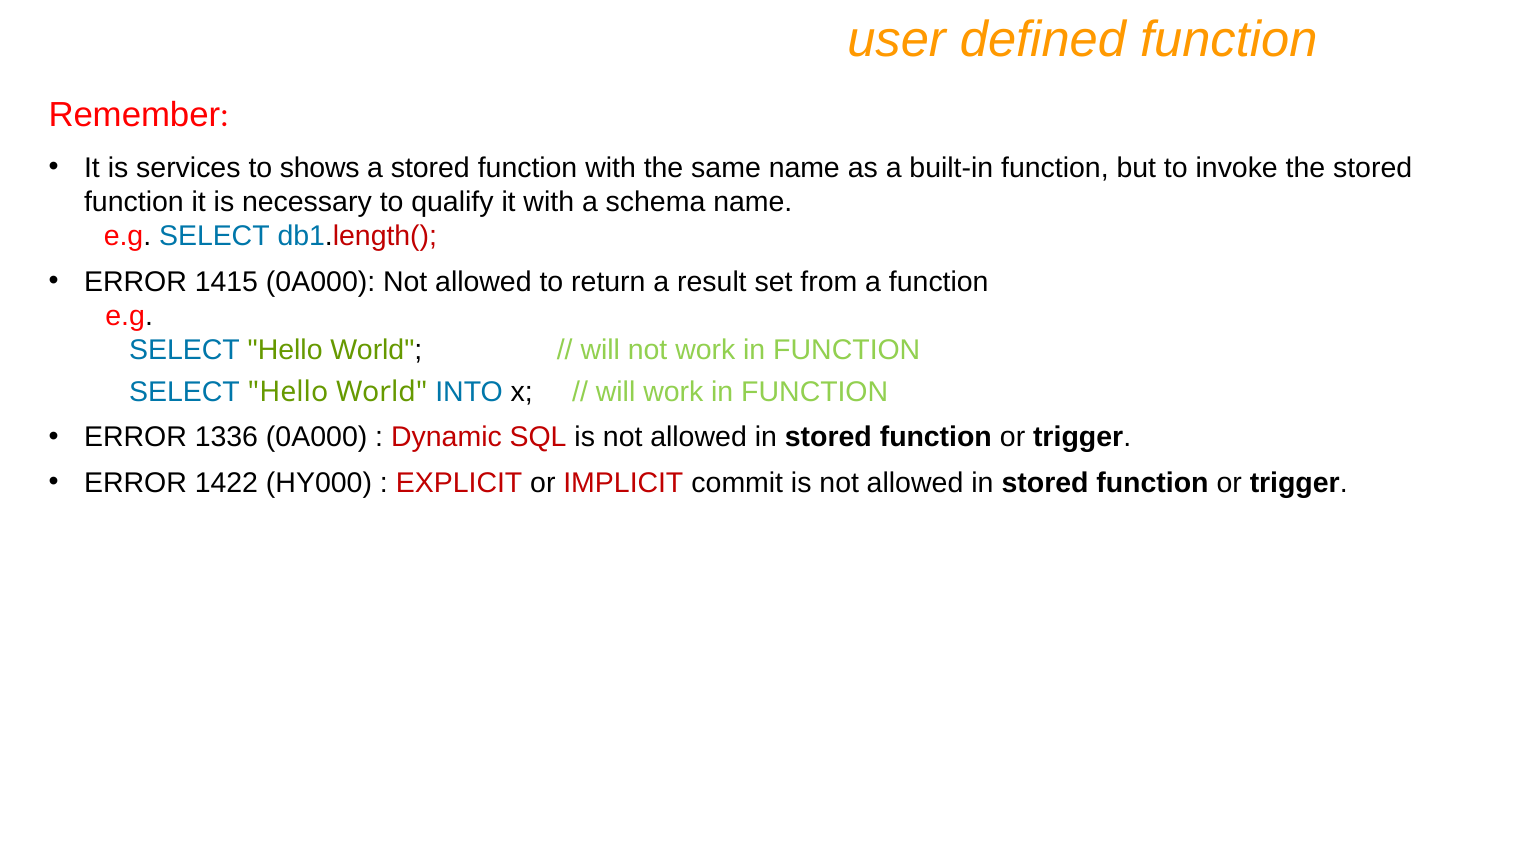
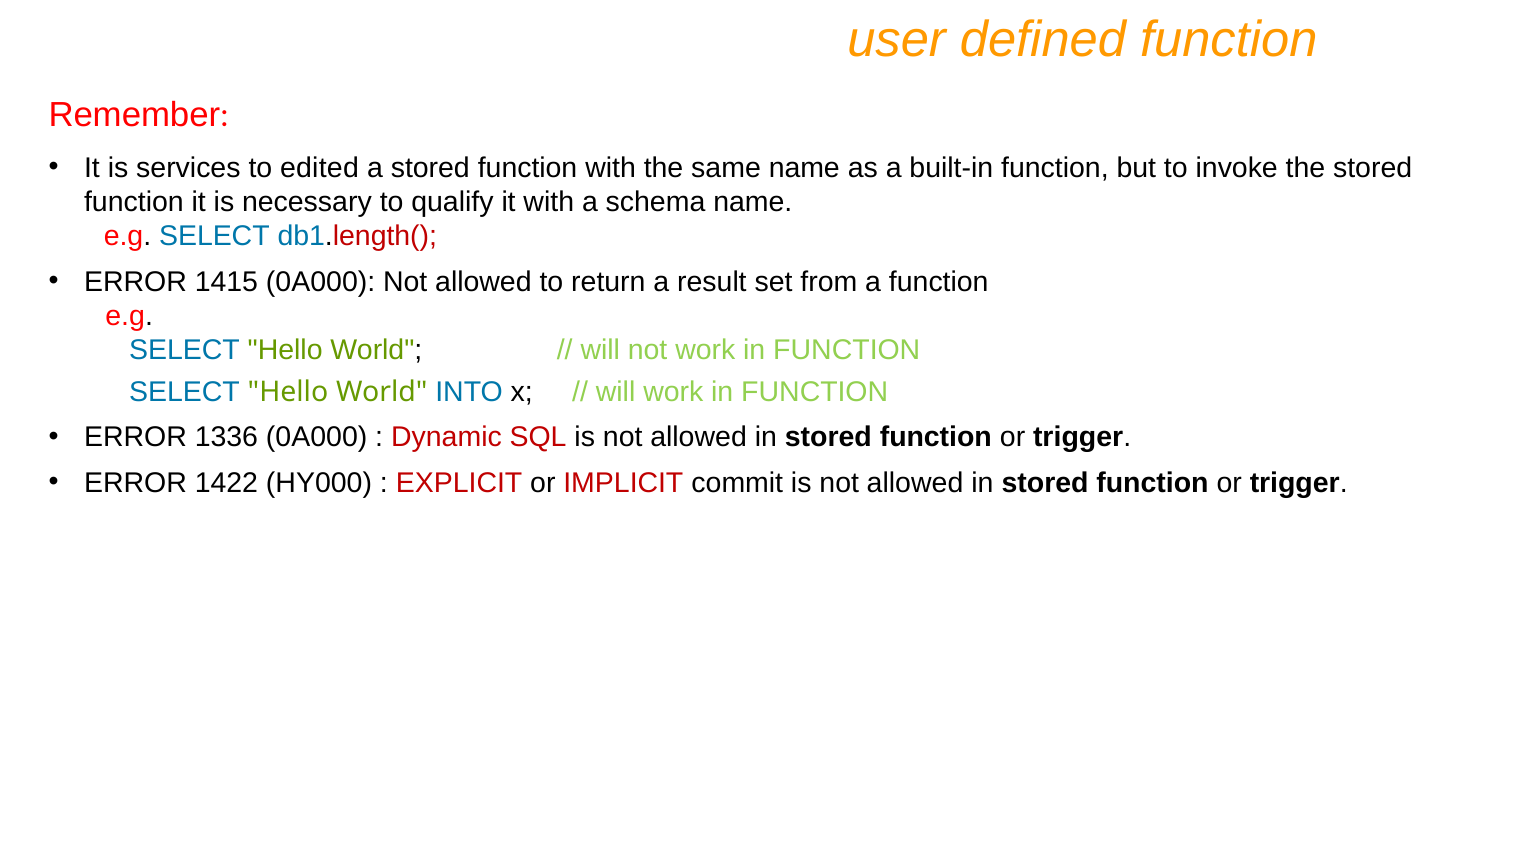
shows: shows -> edited
